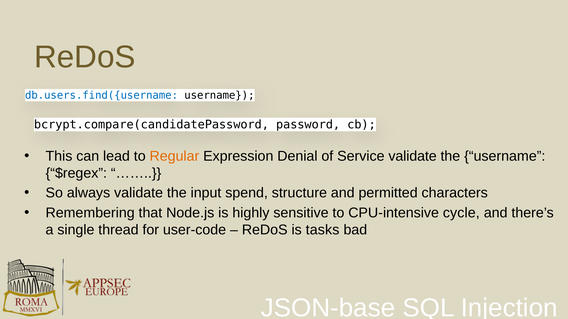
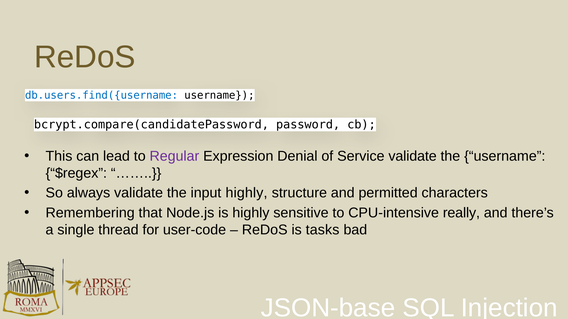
Regular colour: orange -> purple
input spend: spend -> highly
cycle: cycle -> really
